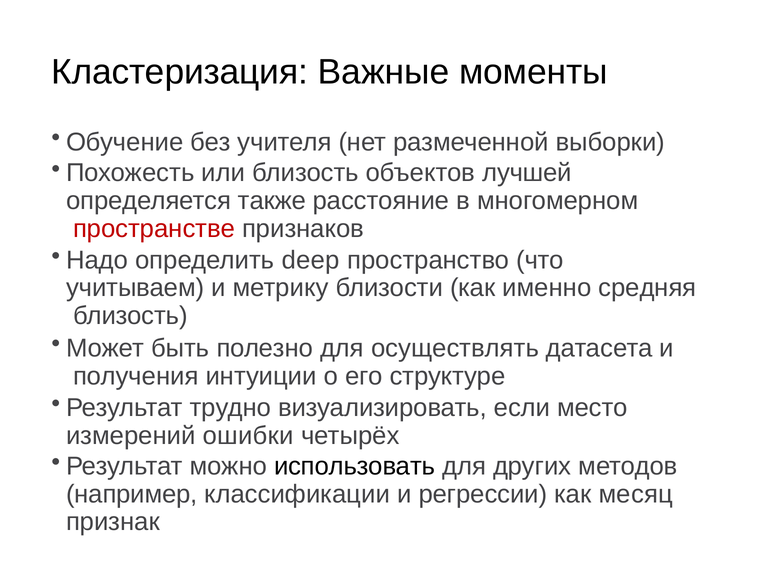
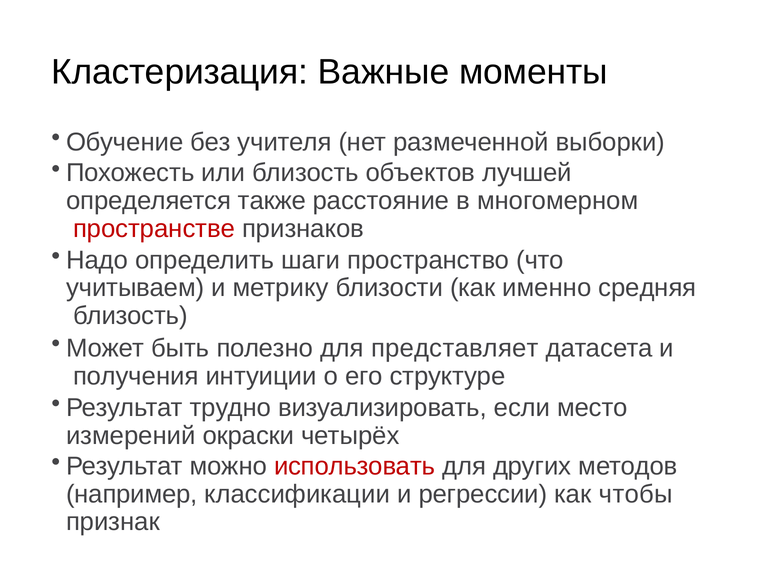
deep: deep -> шаги
осуществлять: осуществлять -> представляет
ошибки: ошибки -> окраски
использовать colour: black -> red
месяц: месяц -> чтобы
